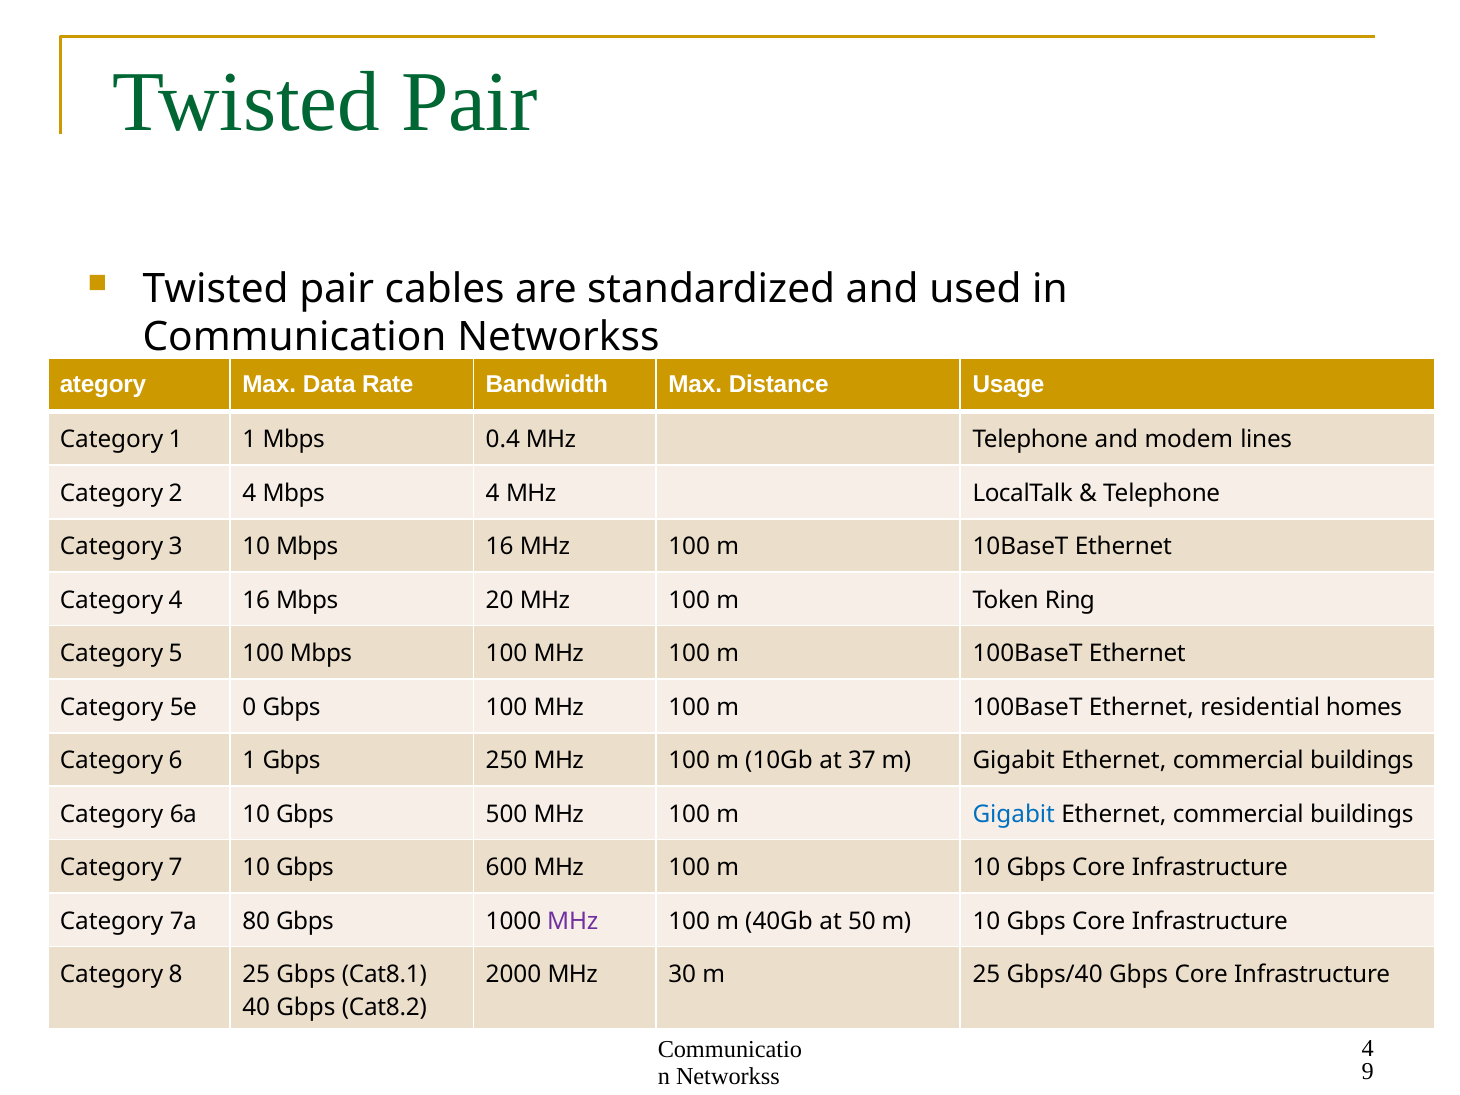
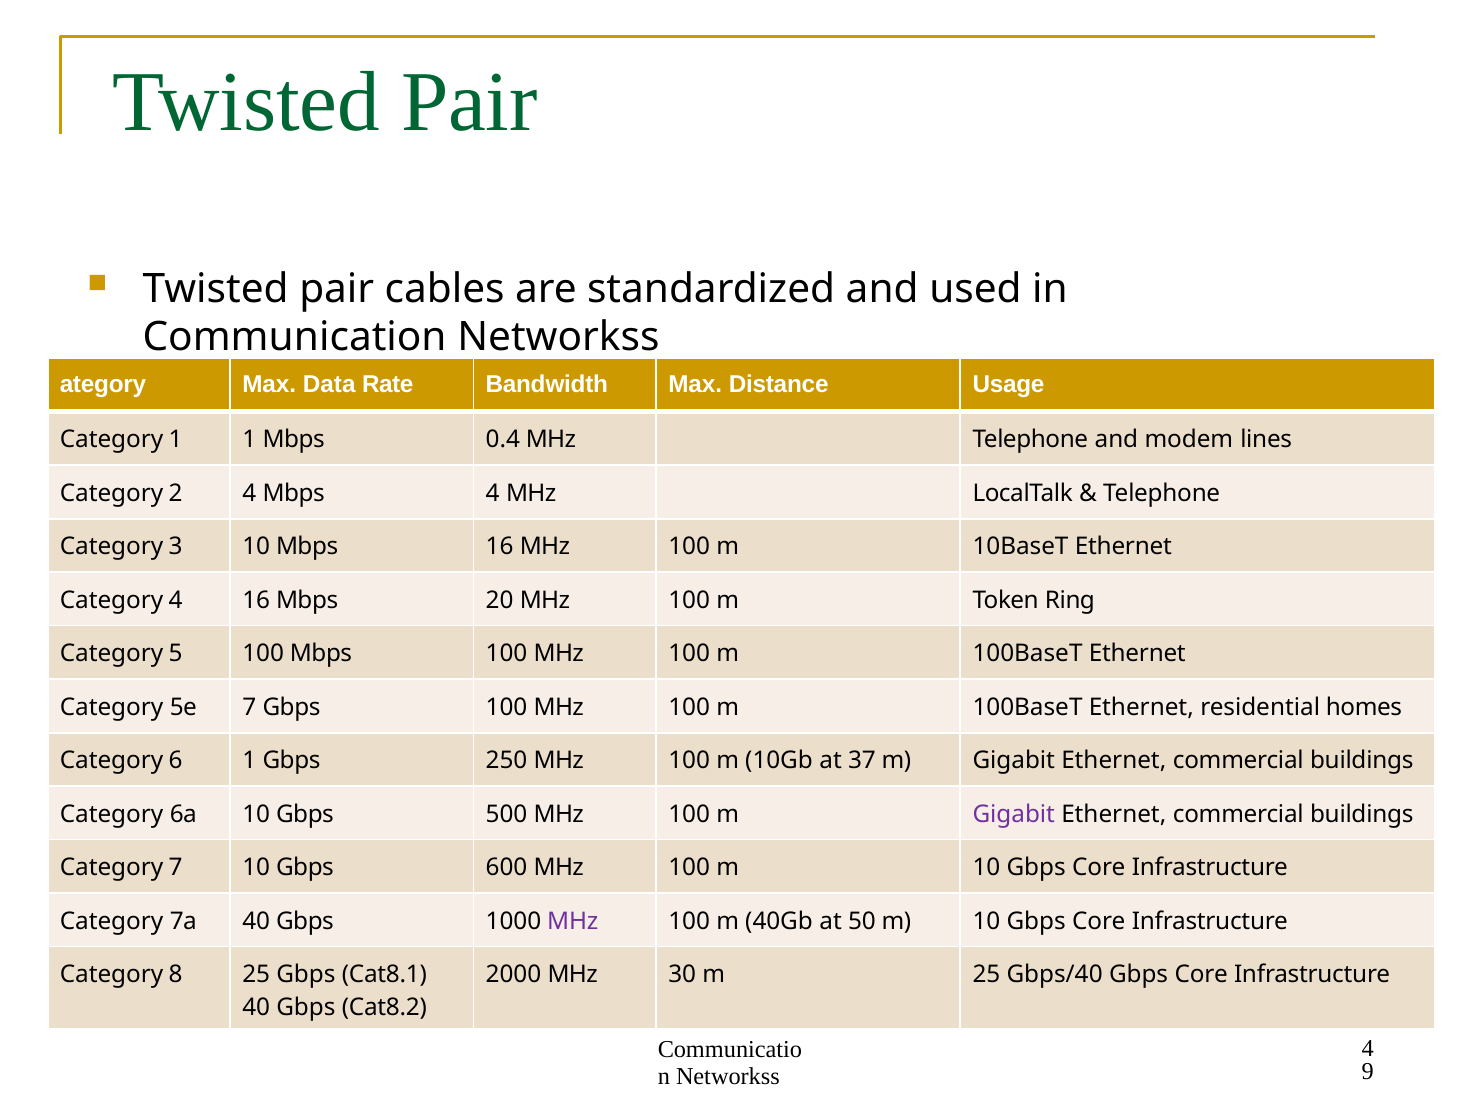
5e 0: 0 -> 7
Gigabit at (1014, 814) colour: blue -> purple
7a 80: 80 -> 40
